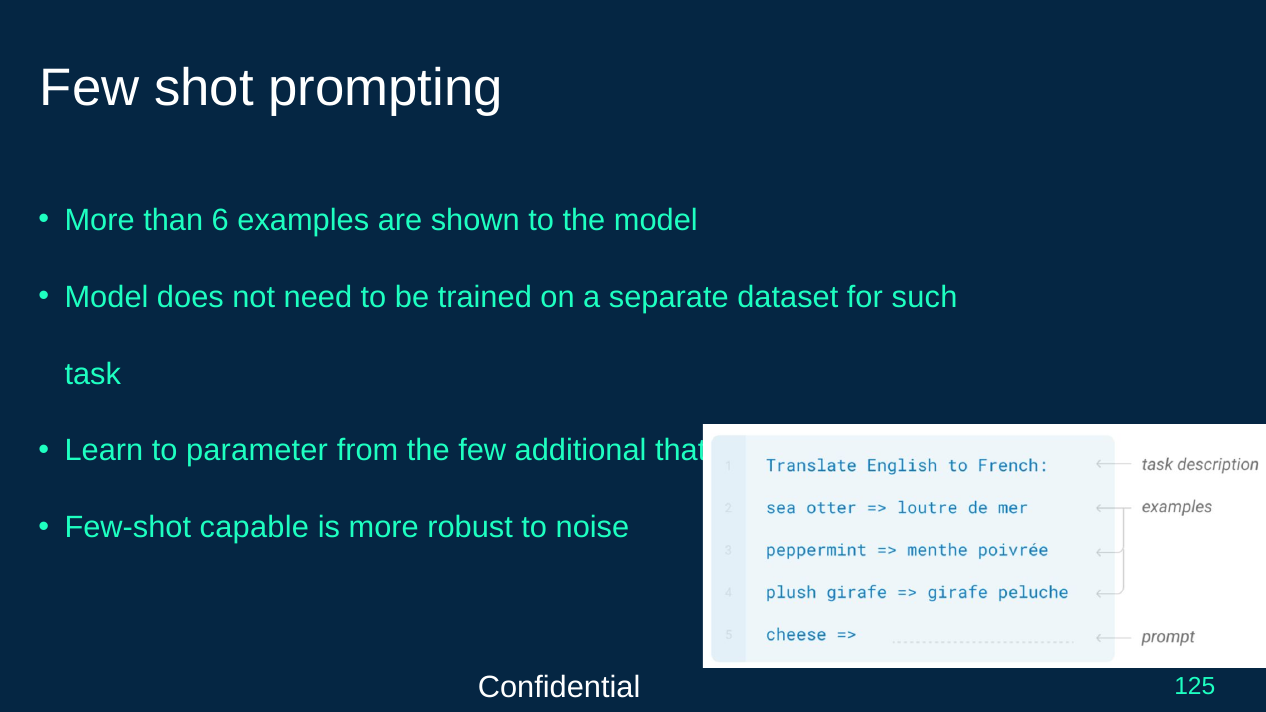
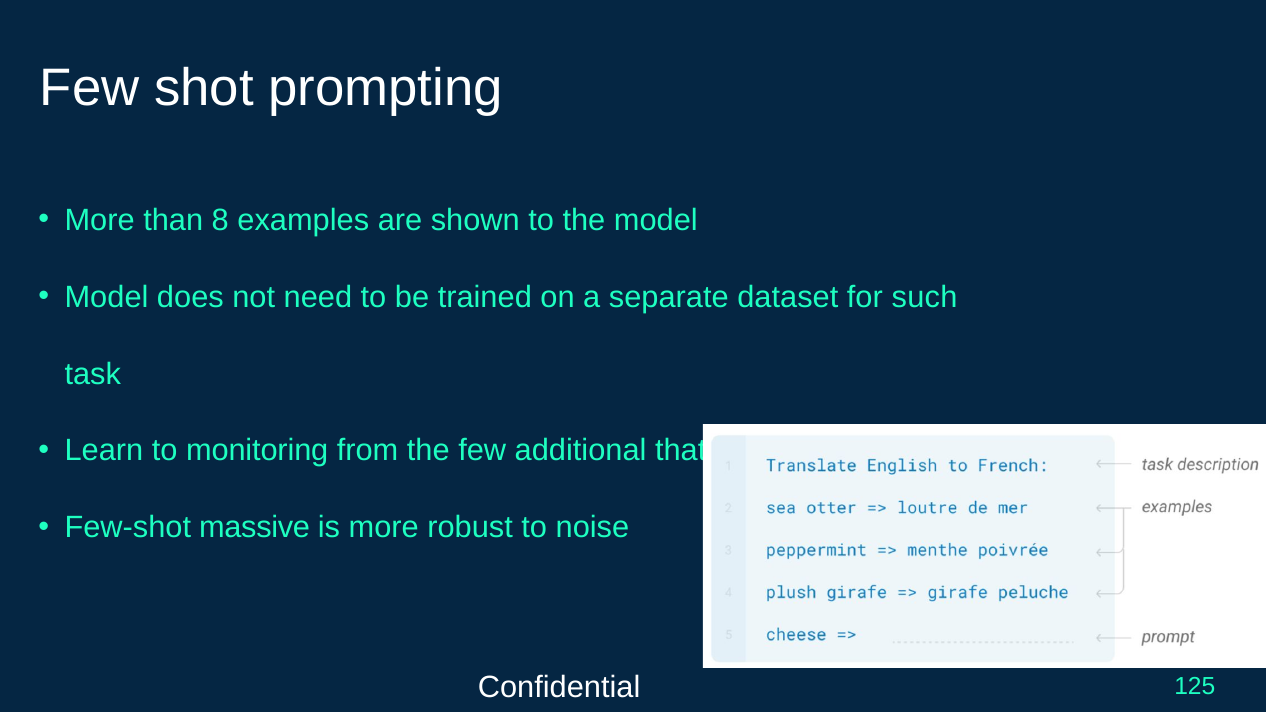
6: 6 -> 8
parameter: parameter -> monitoring
capable: capable -> massive
